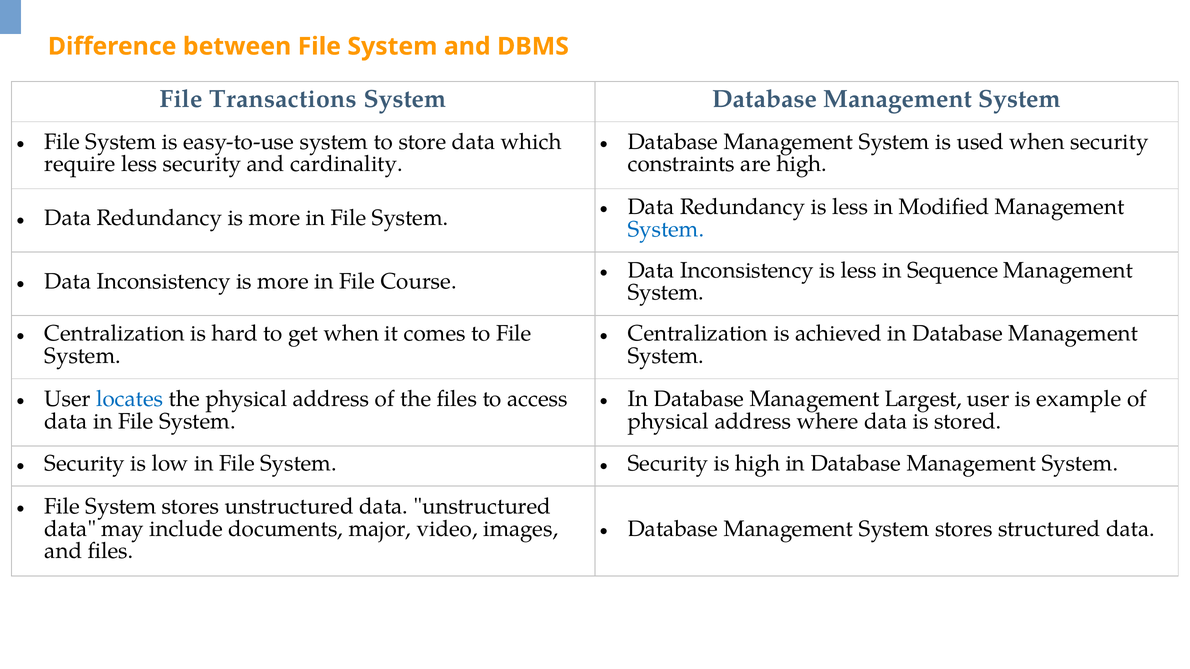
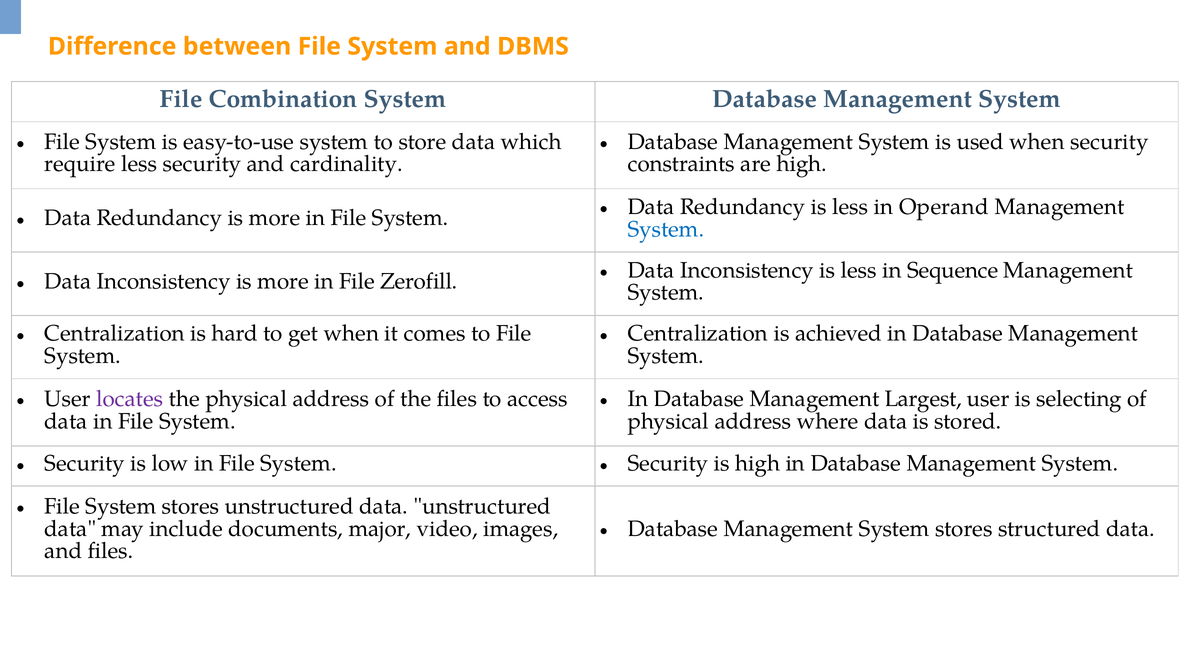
Transactions: Transactions -> Combination
Modified: Modified -> Operand
Course: Course -> Zerofill
locates colour: blue -> purple
example: example -> selecting
